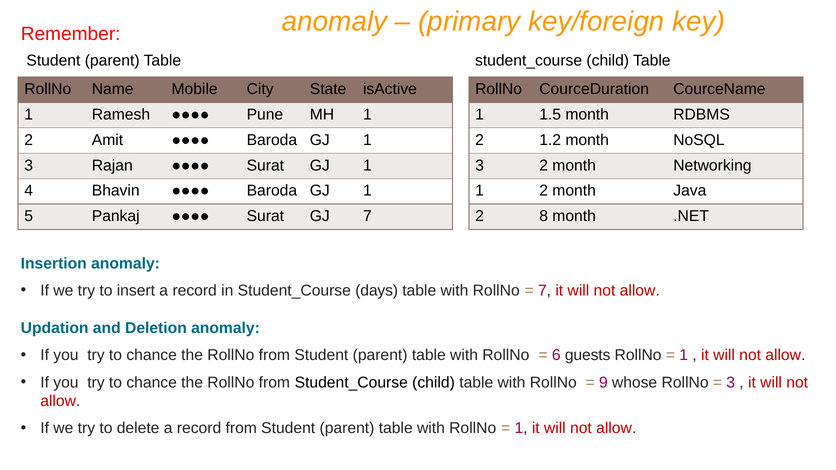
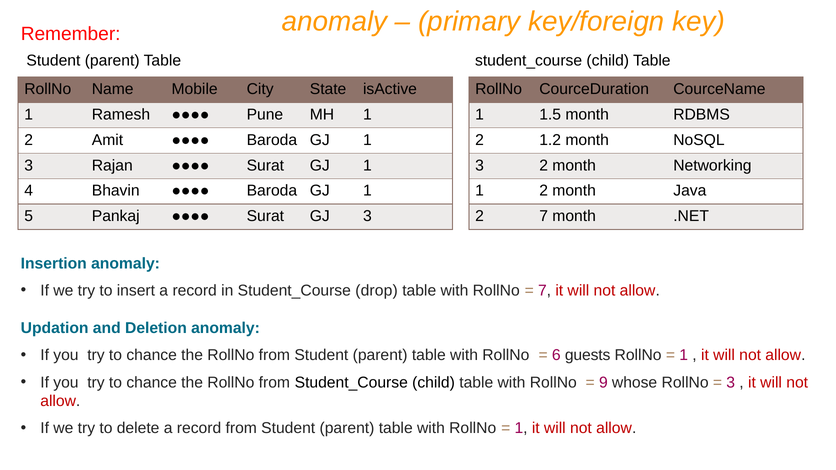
GJ 7: 7 -> 3
2 8: 8 -> 7
days: days -> drop
